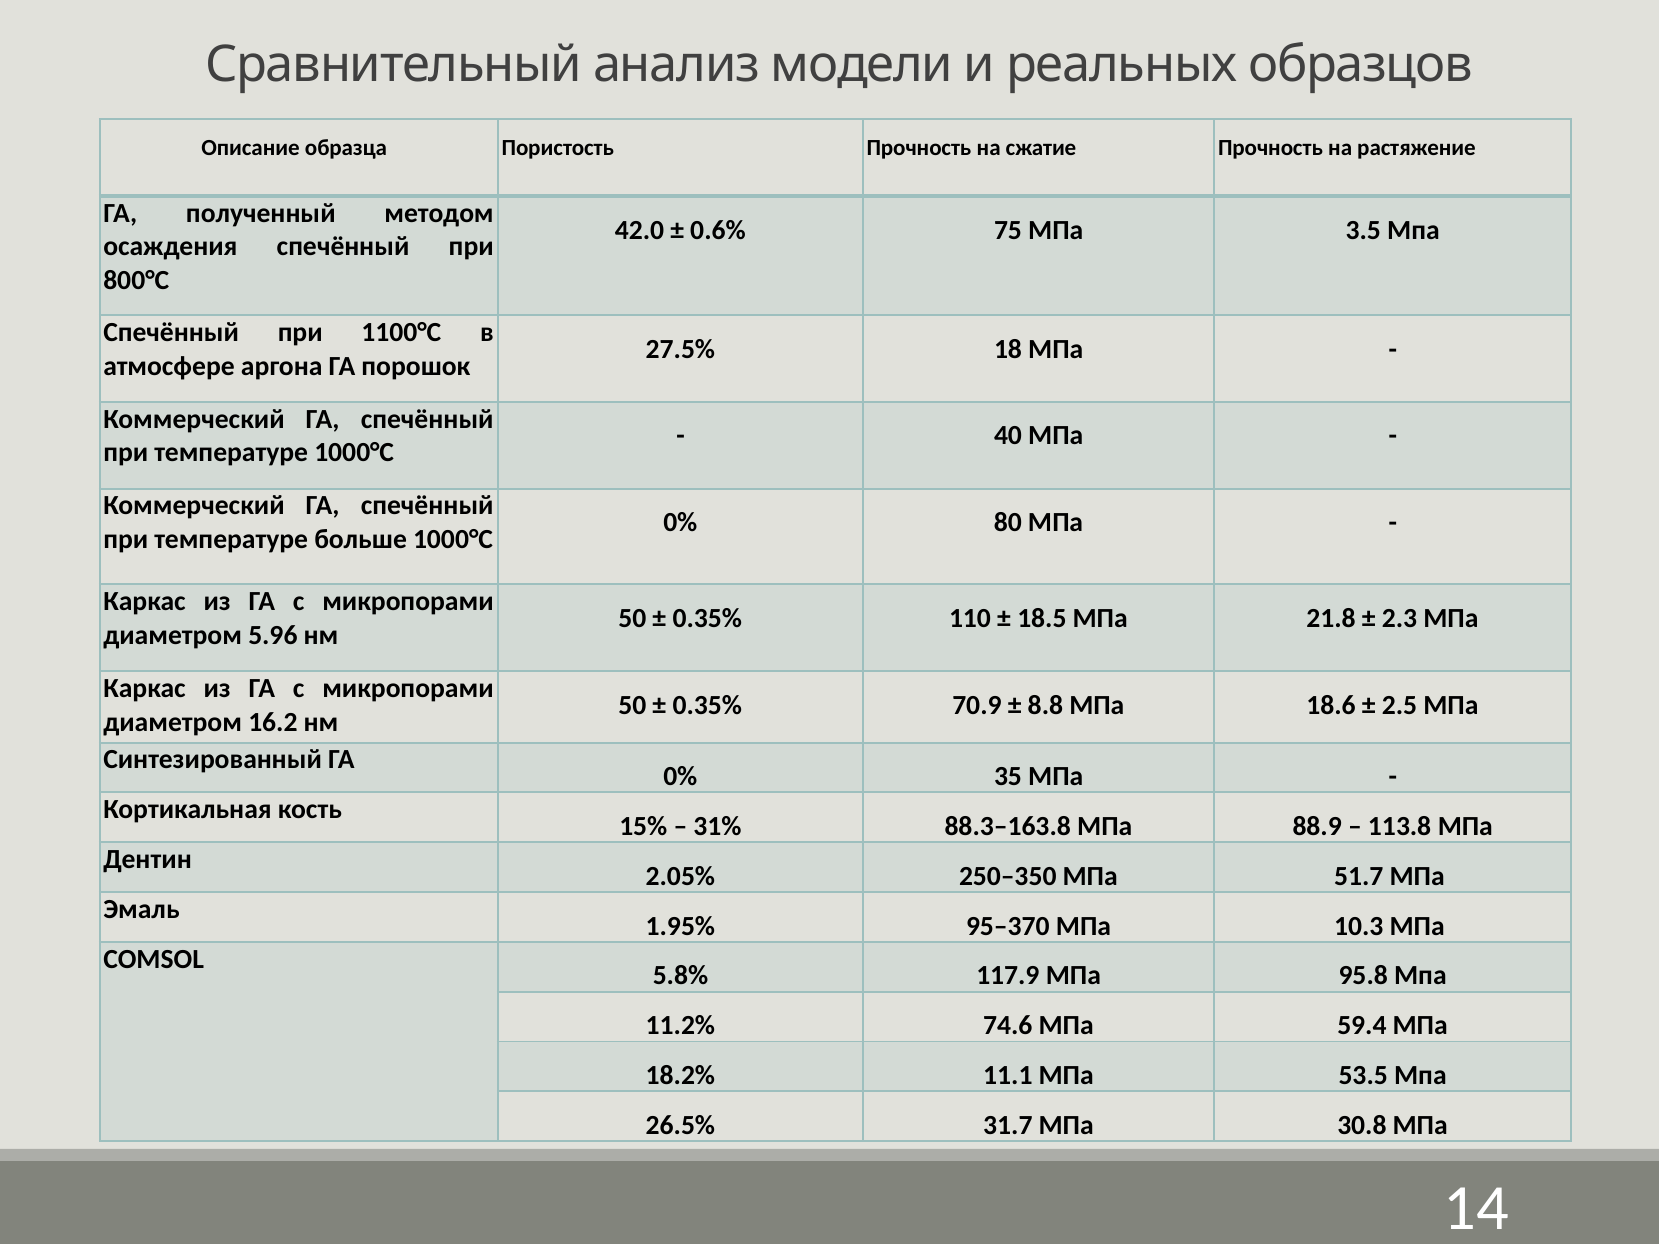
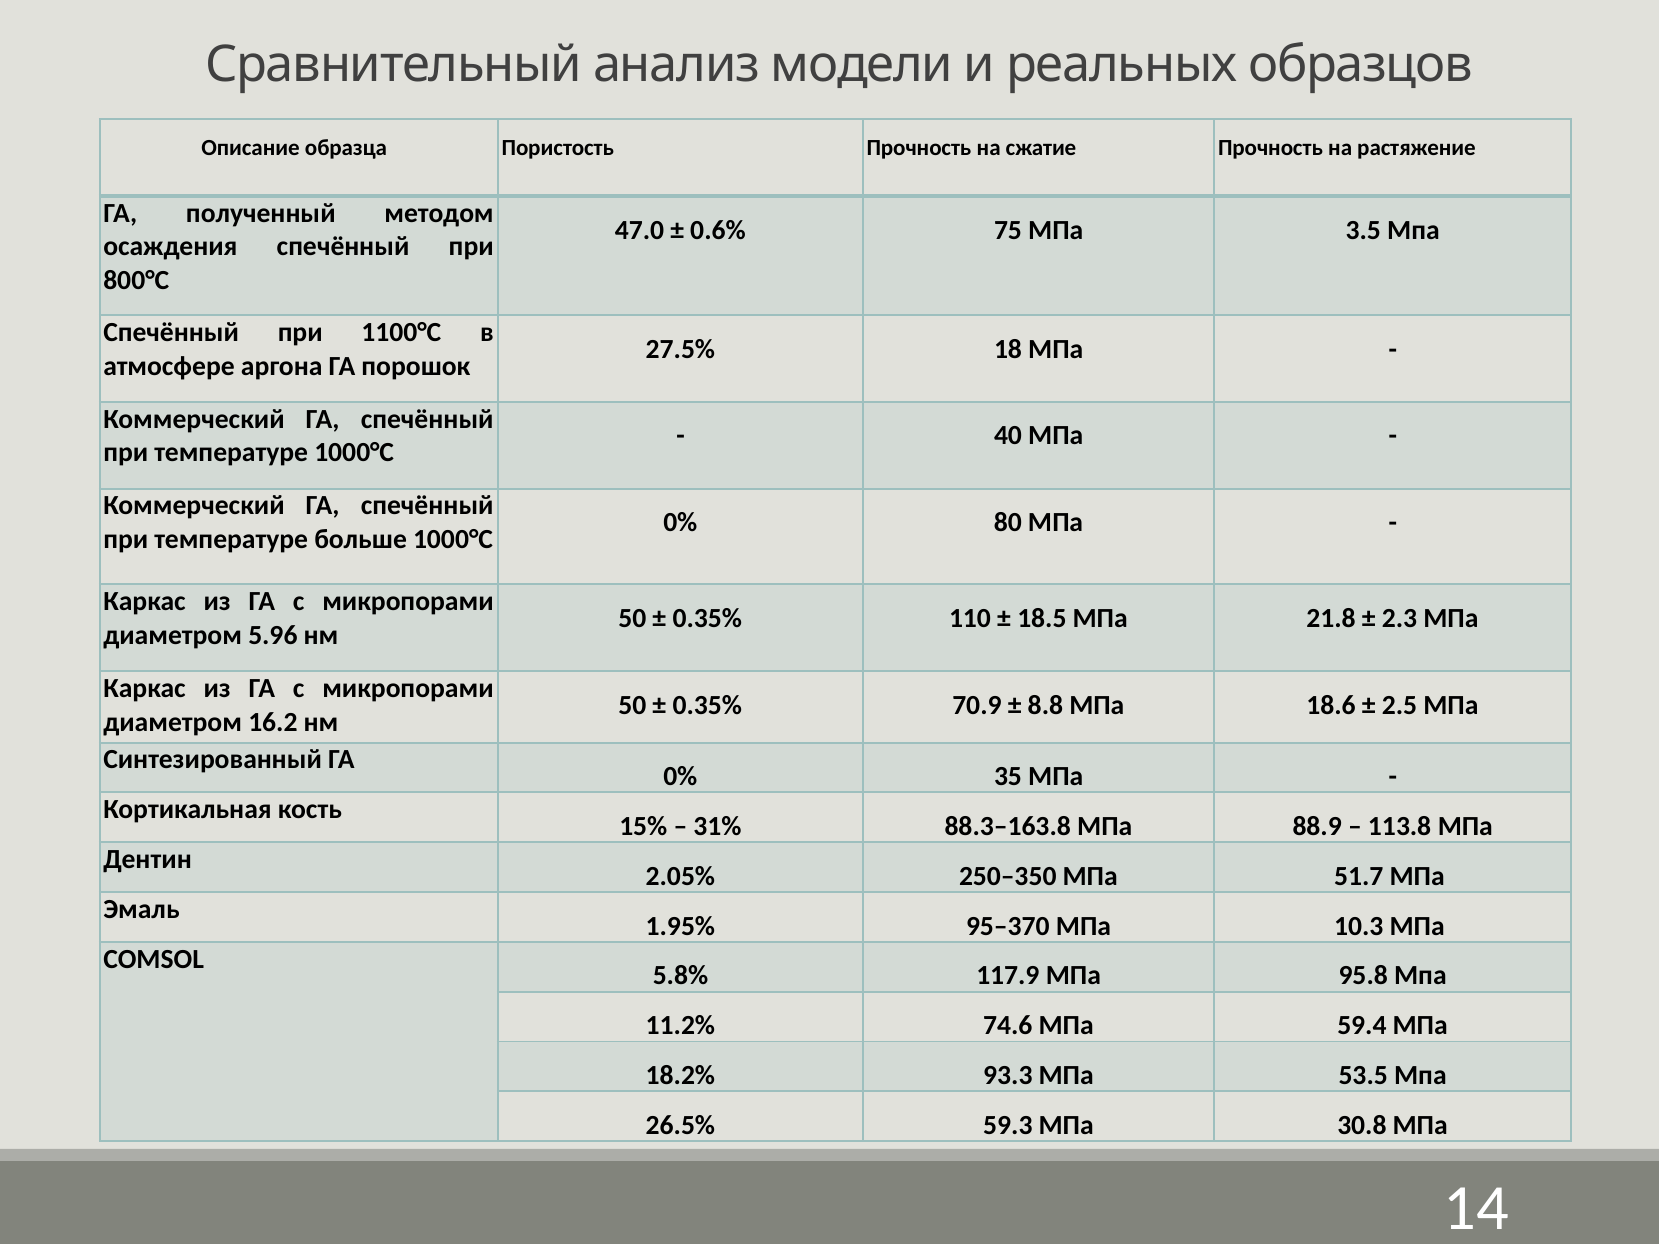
42.0: 42.0 -> 47.0
11.1: 11.1 -> 93.3
31.7: 31.7 -> 59.3
